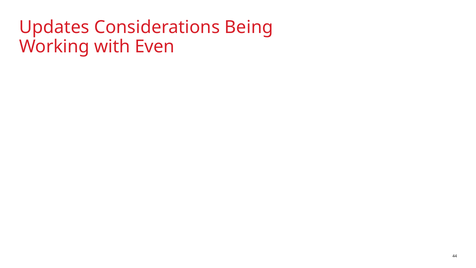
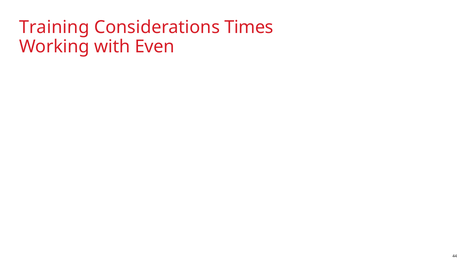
Updates: Updates -> Training
Being: Being -> Times
